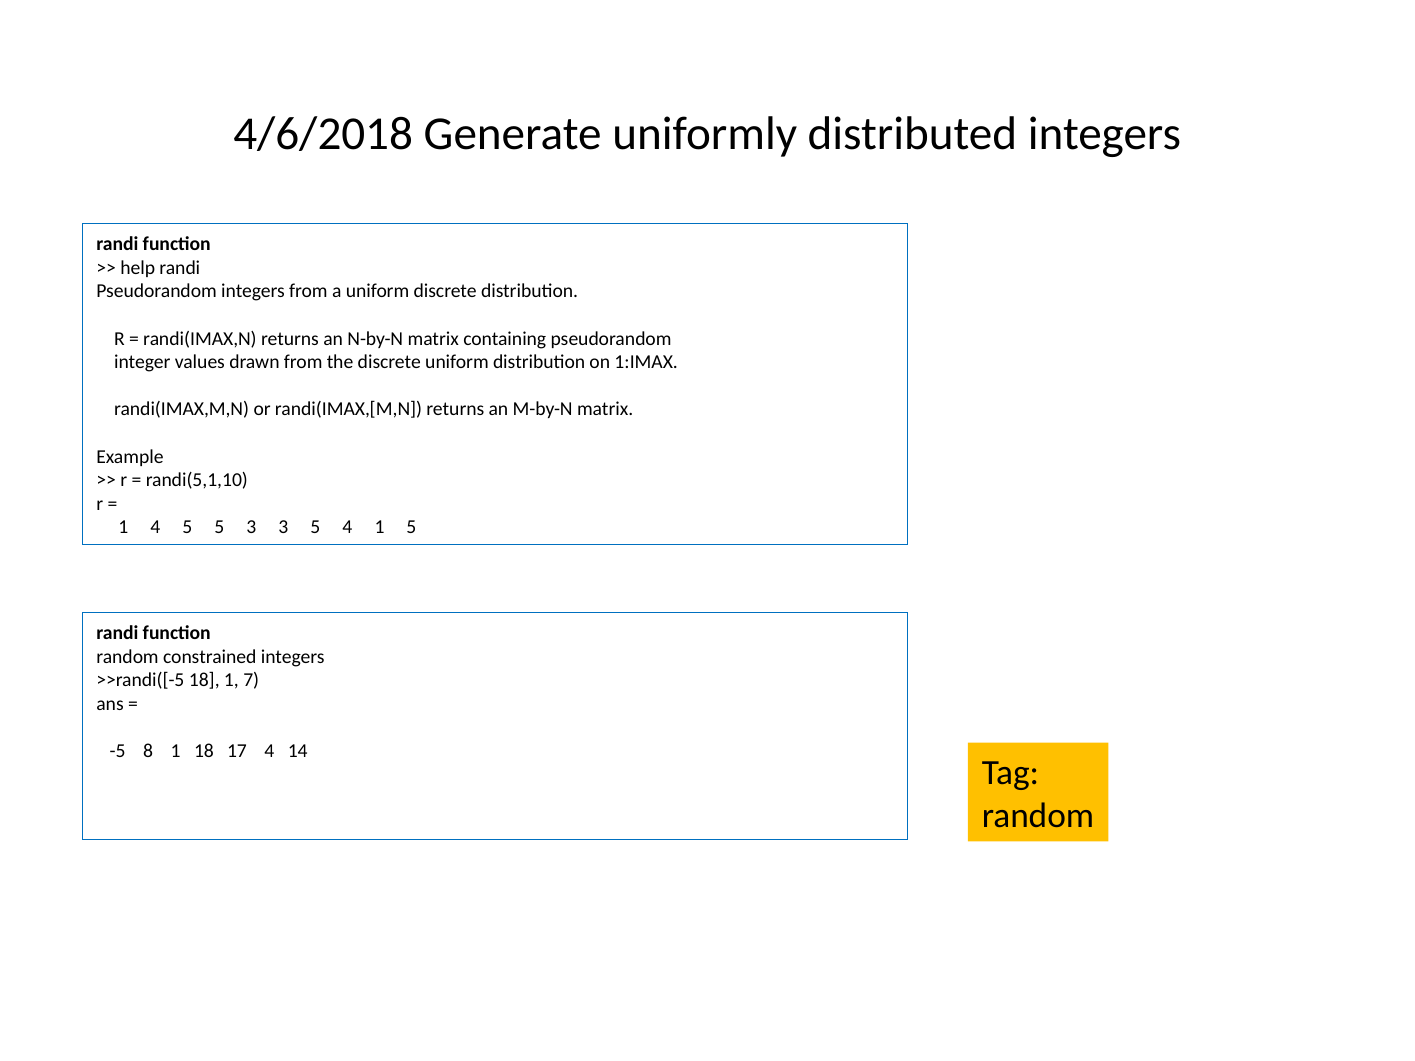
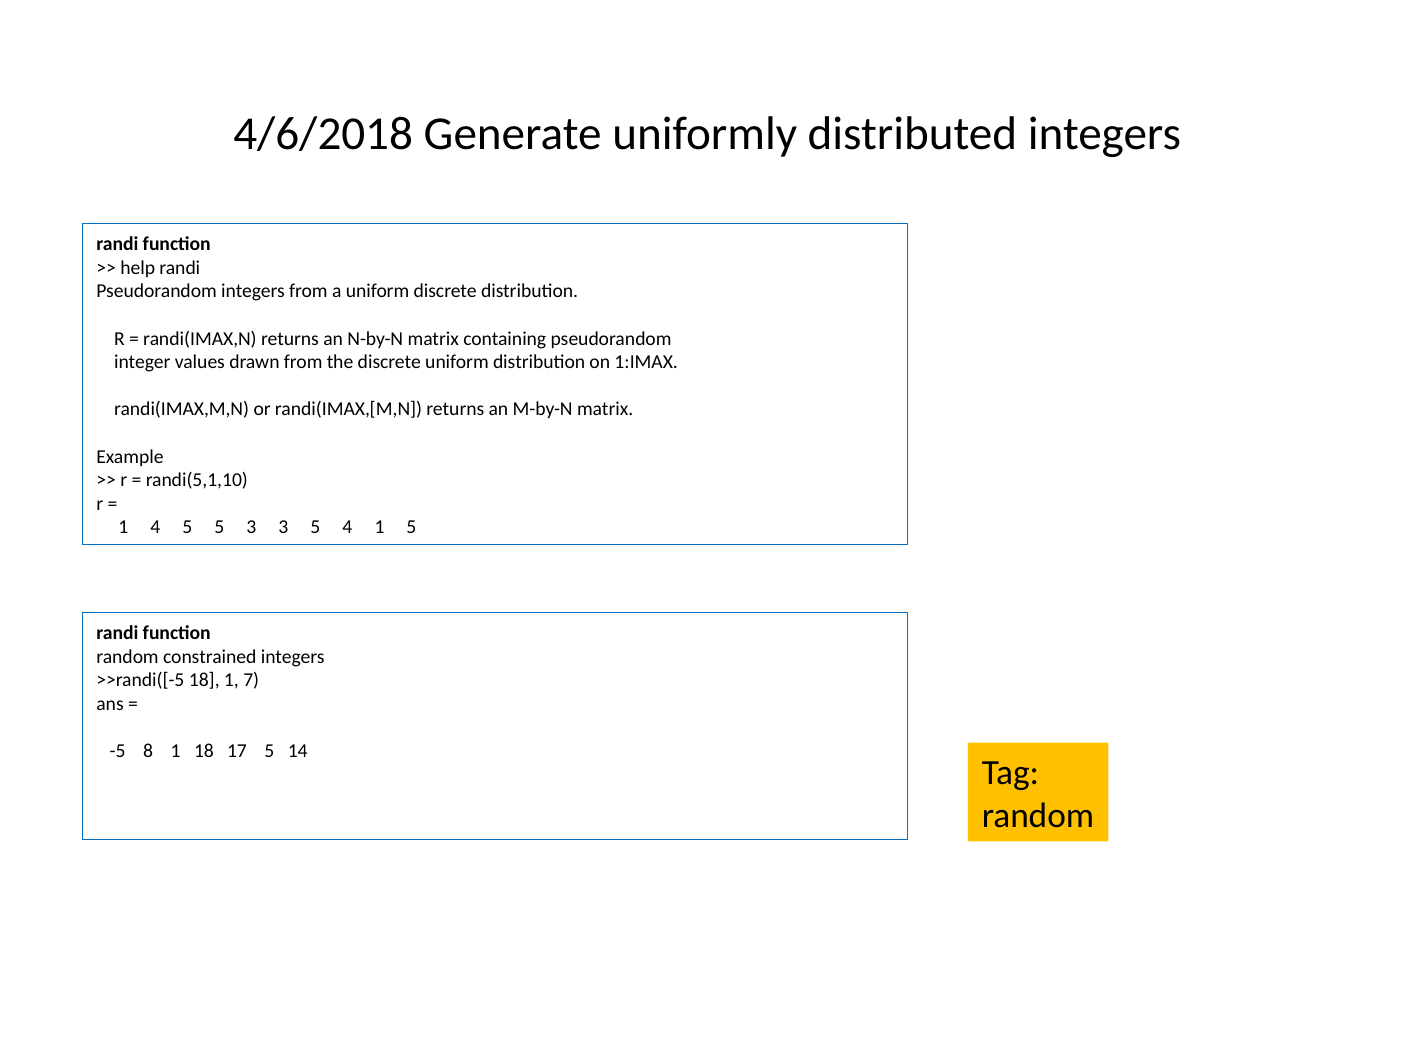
17 4: 4 -> 5
